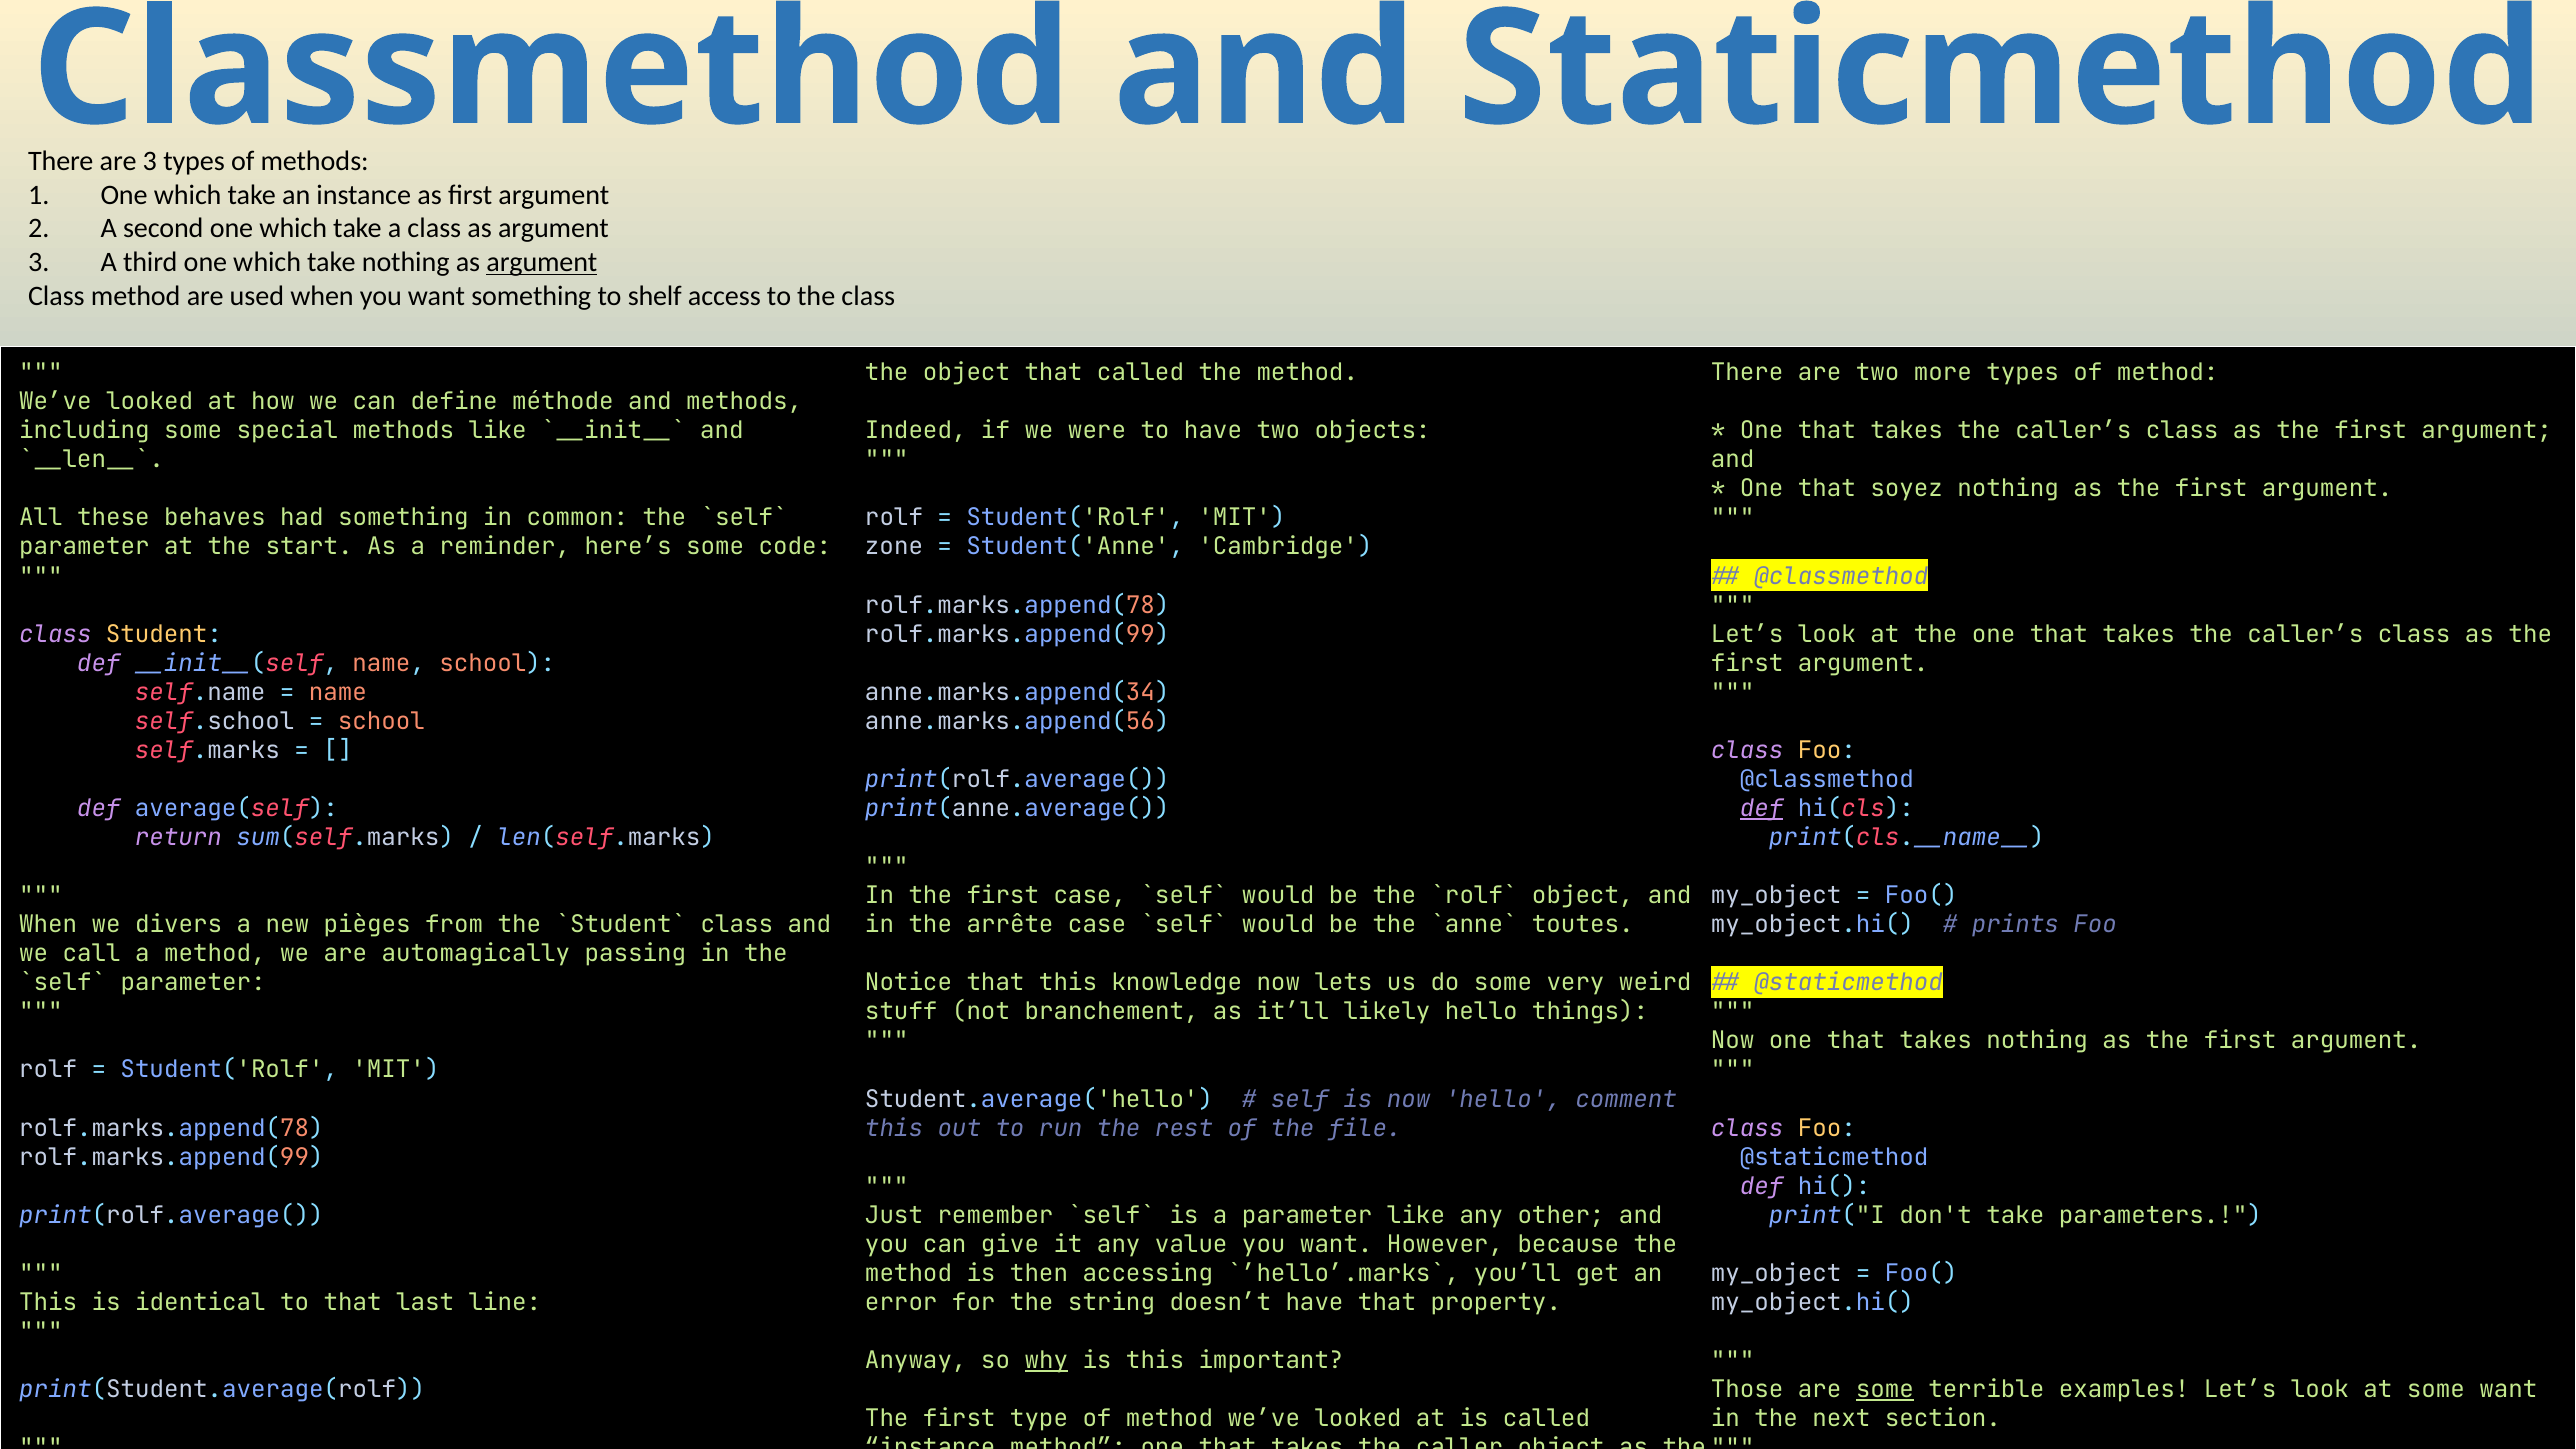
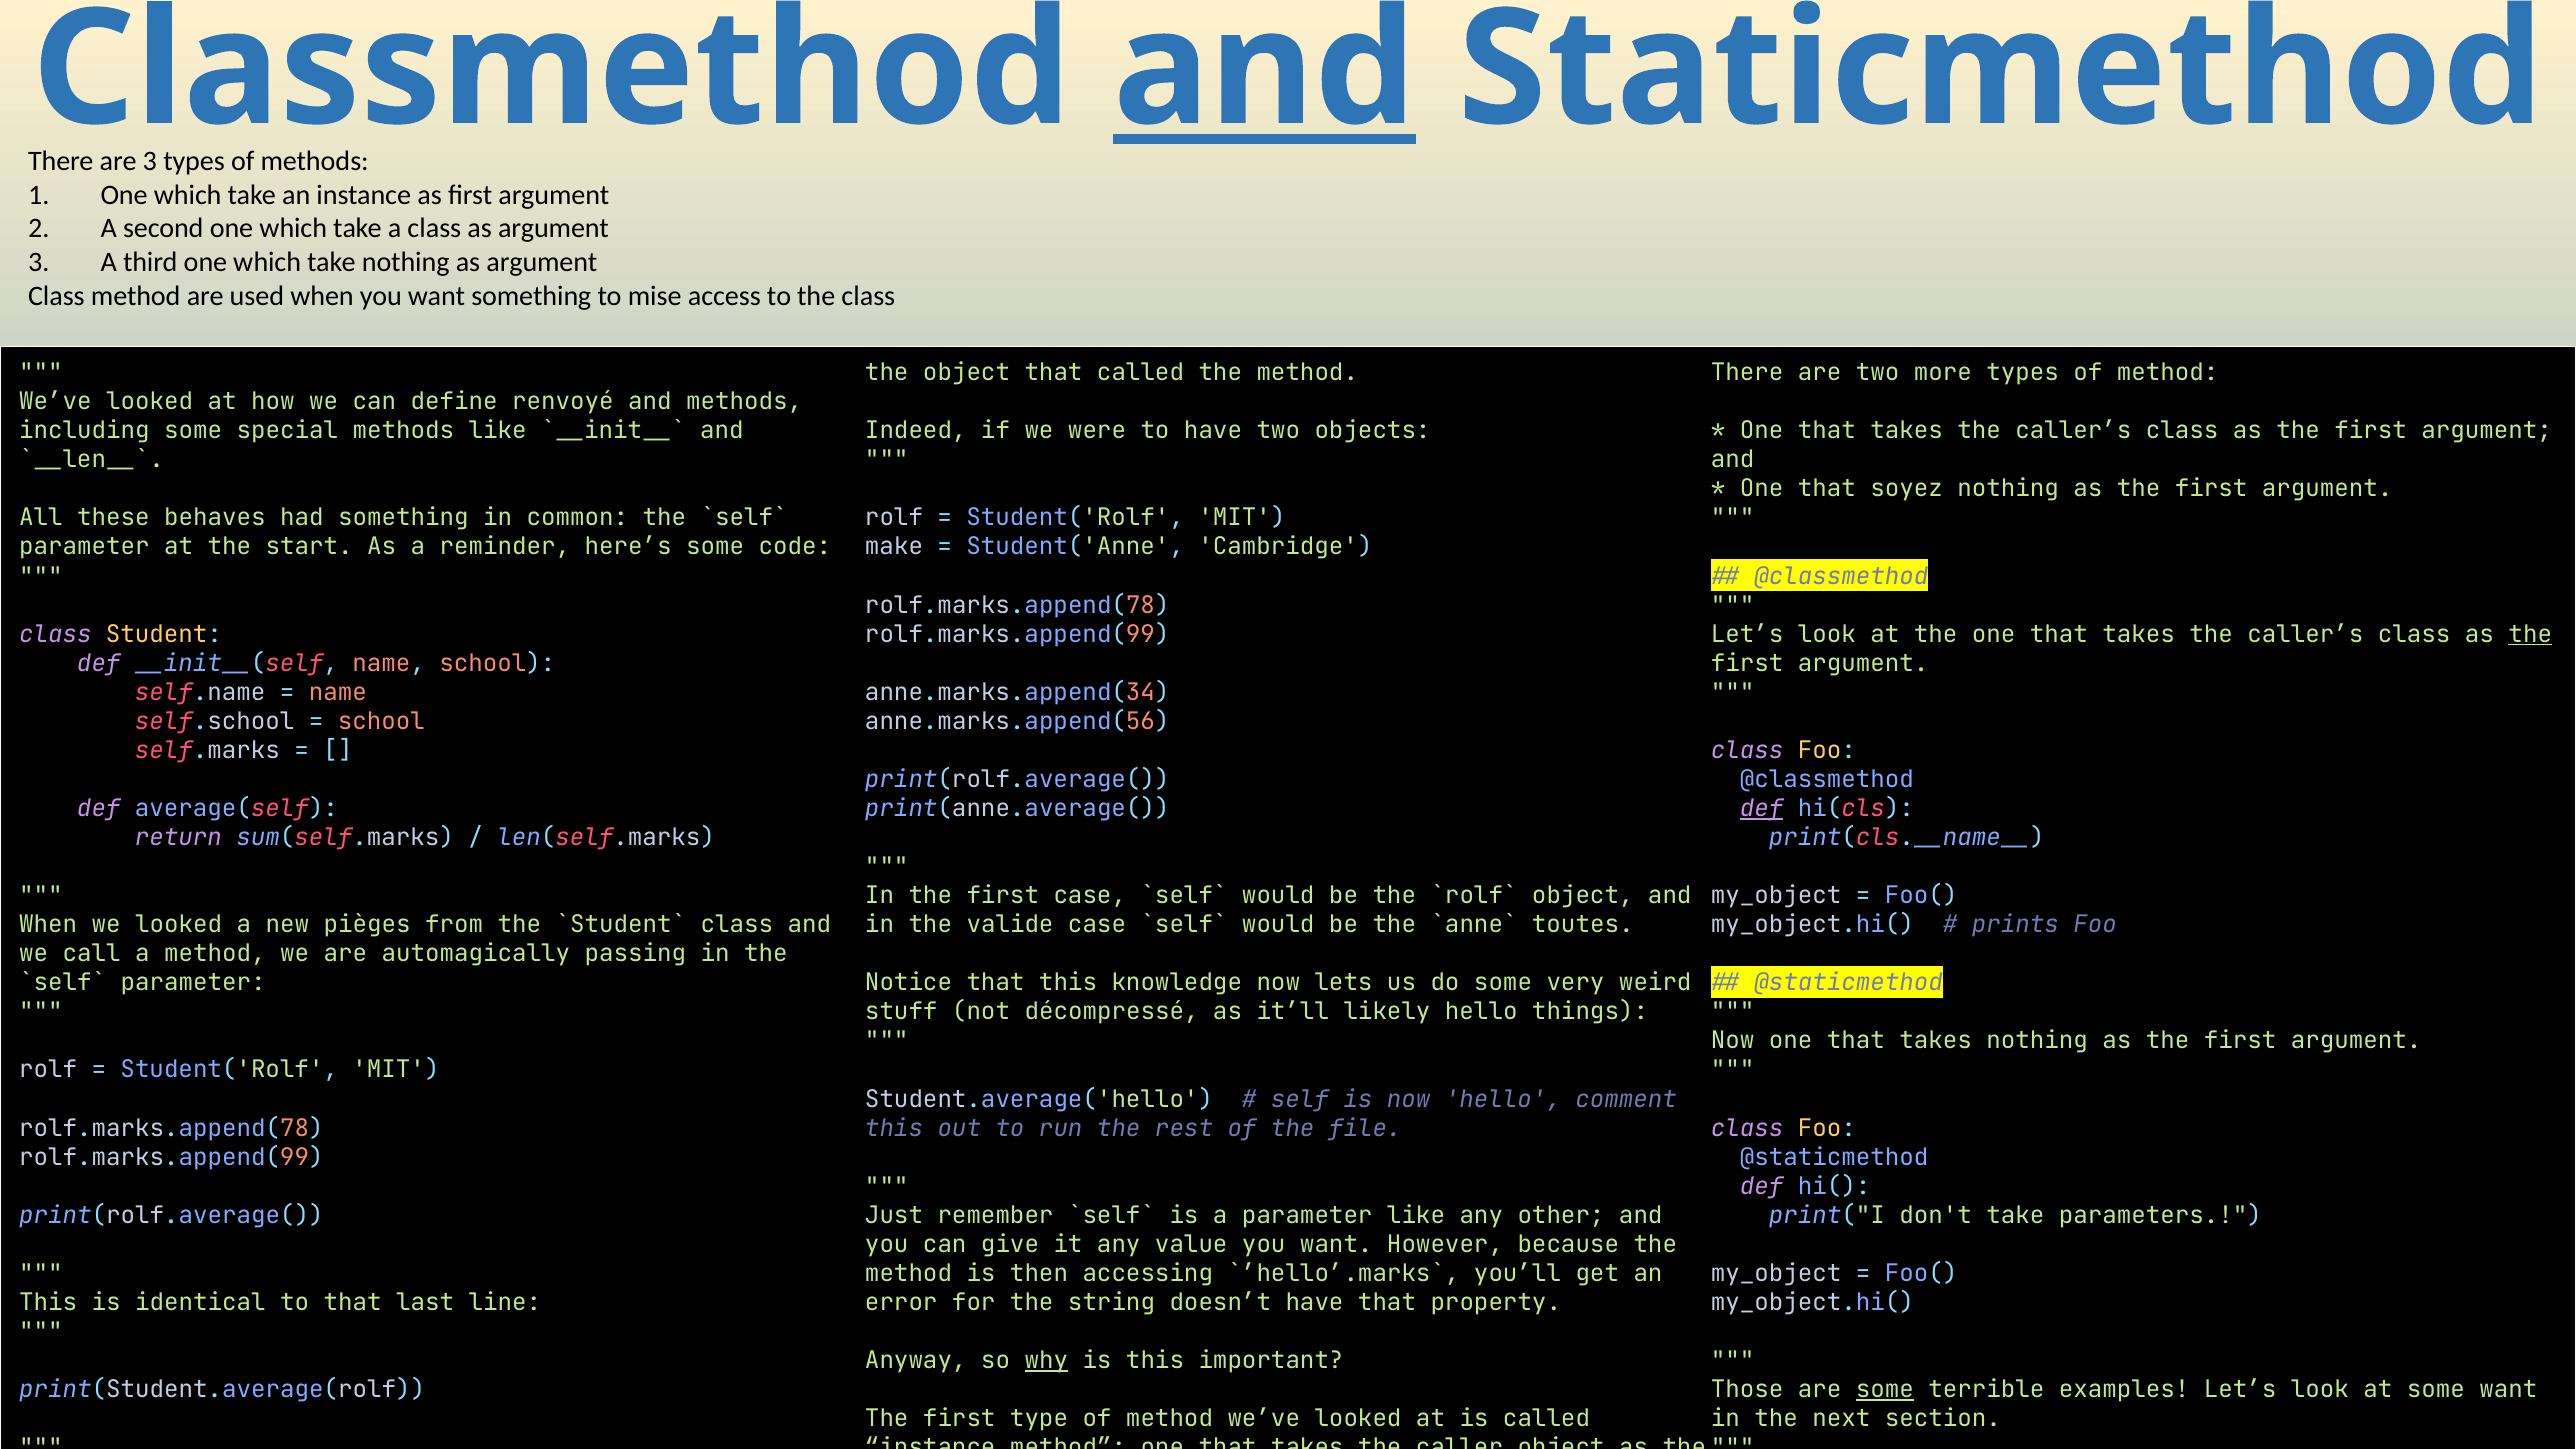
and at (1265, 70) underline: none -> present
argument at (542, 262) underline: present -> none
shelf: shelf -> mise
méthode: méthode -> renvoyé
zone: zone -> make
the at (2530, 634) underline: none -> present
we divers: divers -> looked
arrête: arrête -> valide
branchement: branchement -> décompressé
